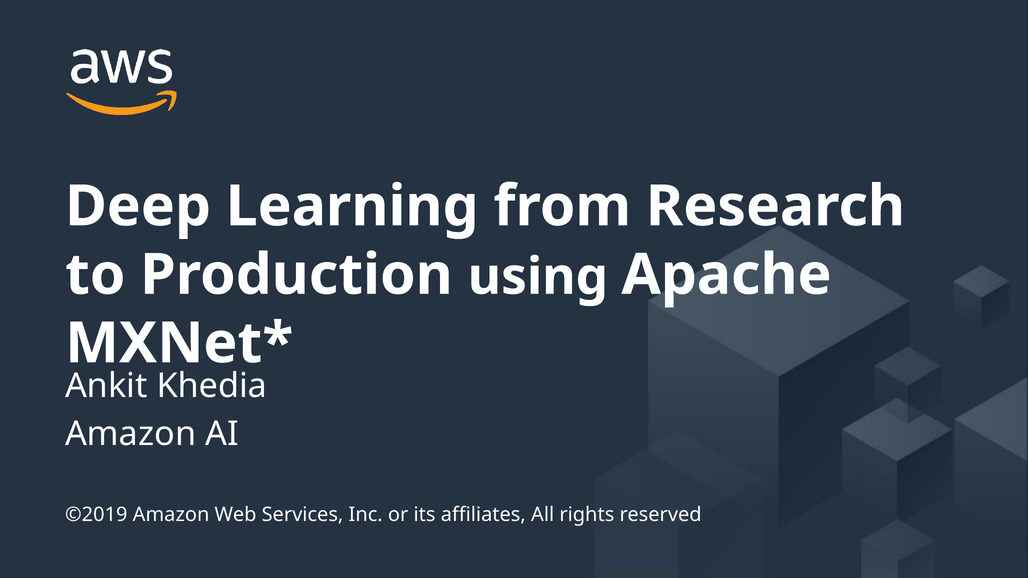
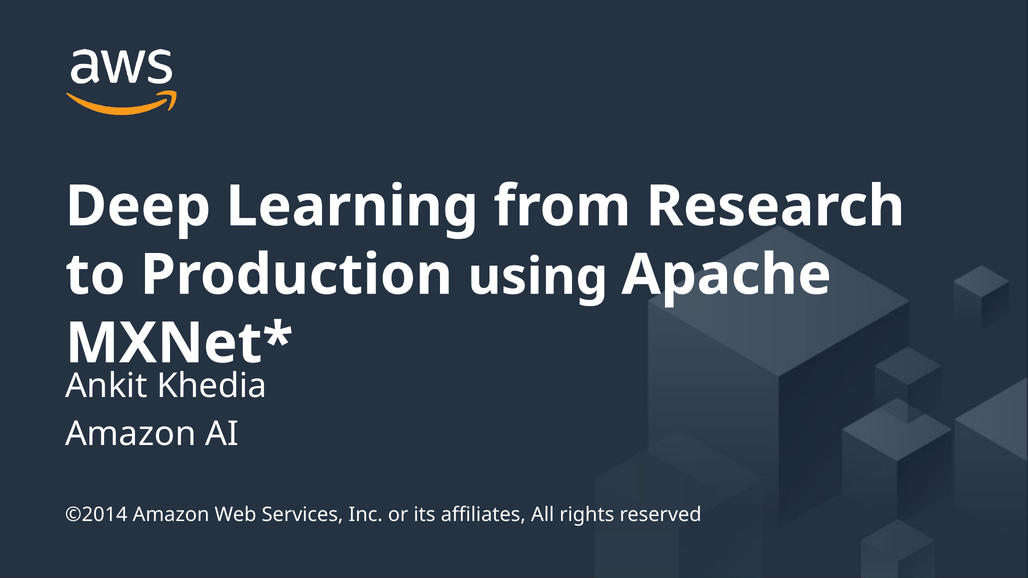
©2019: ©2019 -> ©2014
